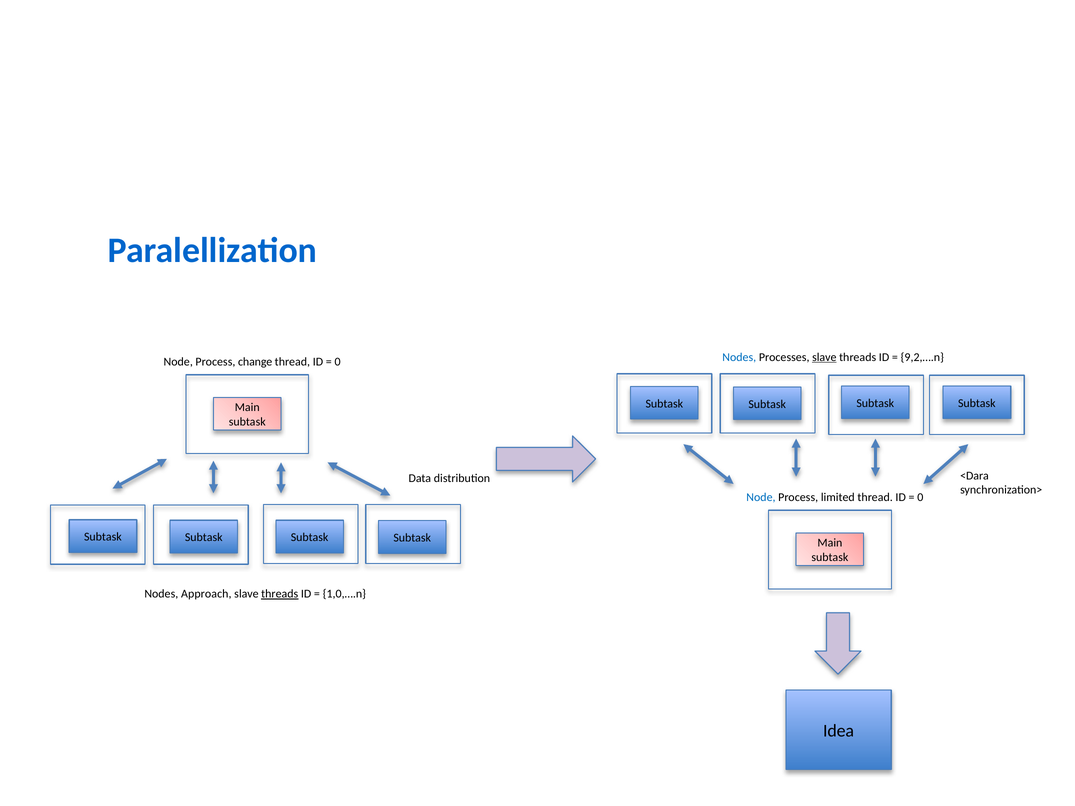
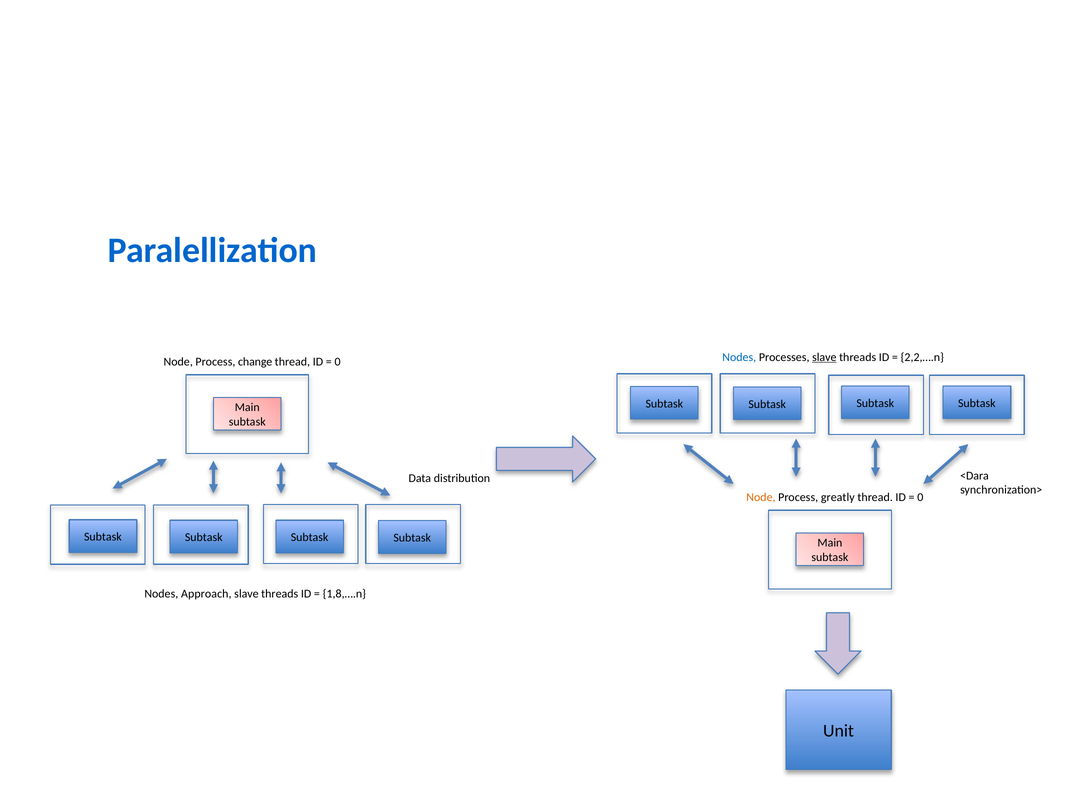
9,2,….n: 9,2,….n -> 2,2,….n
Node at (761, 497) colour: blue -> orange
limited: limited -> greatly
threads at (280, 594) underline: present -> none
1,0,….n: 1,0,….n -> 1,8,….n
Idea: Idea -> Unit
